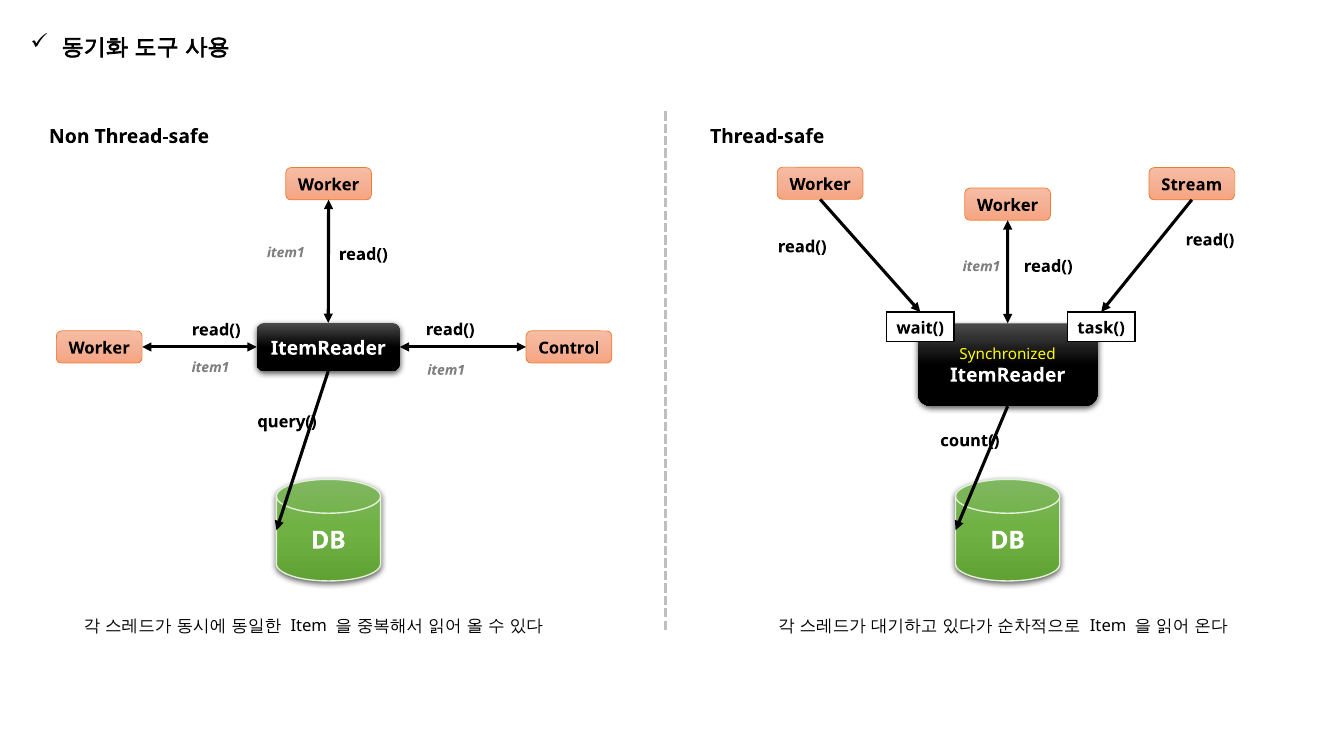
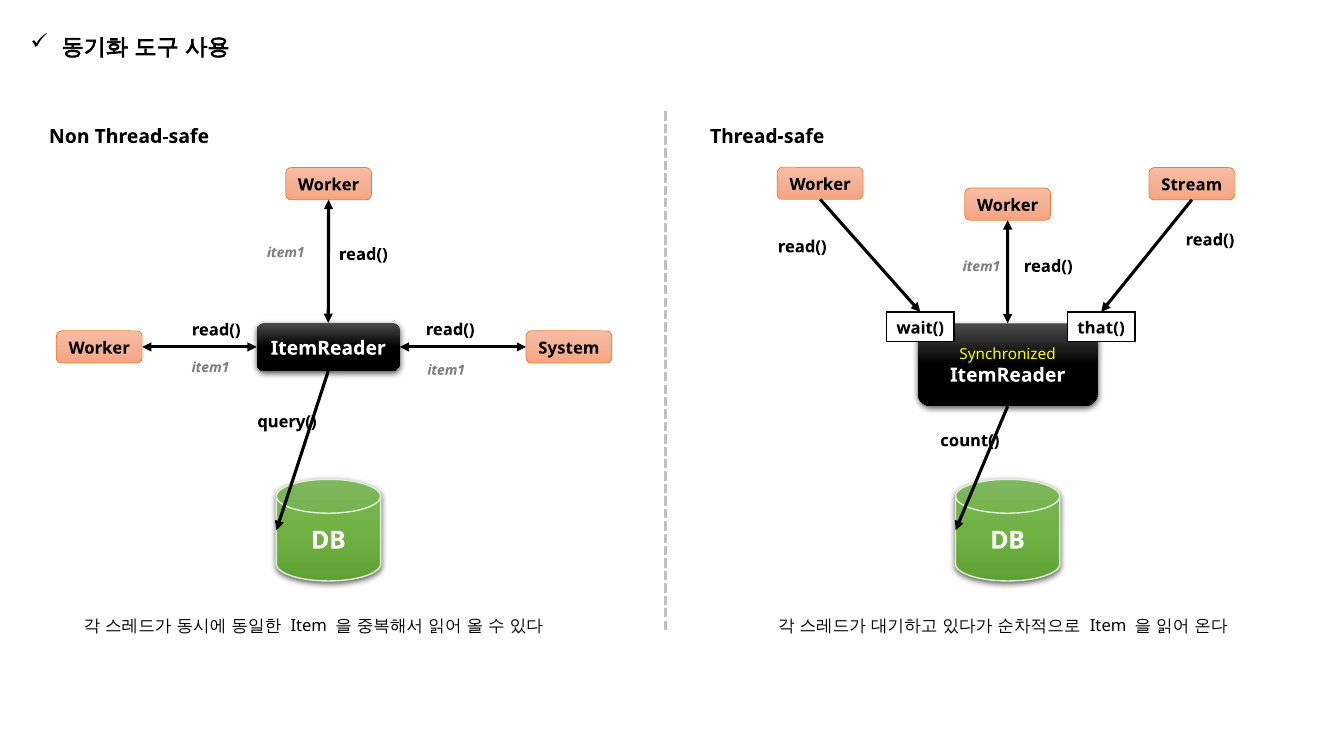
task(: task( -> that(
Control: Control -> System
